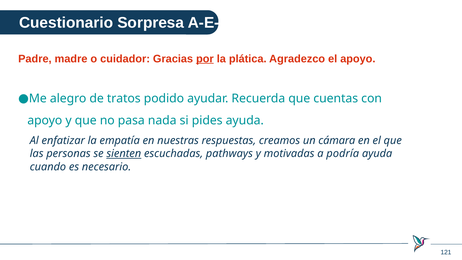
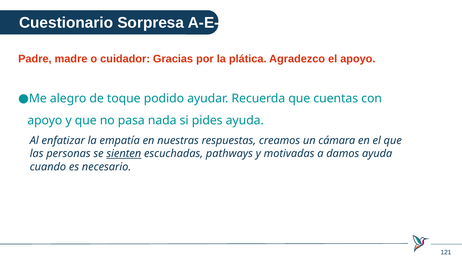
por underline: present -> none
tratos: tratos -> toque
podría: podría -> damos
